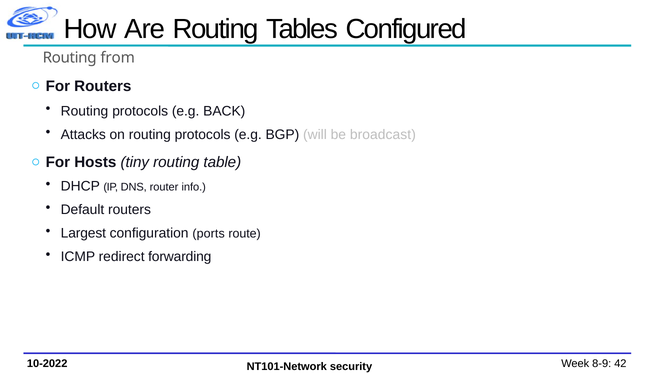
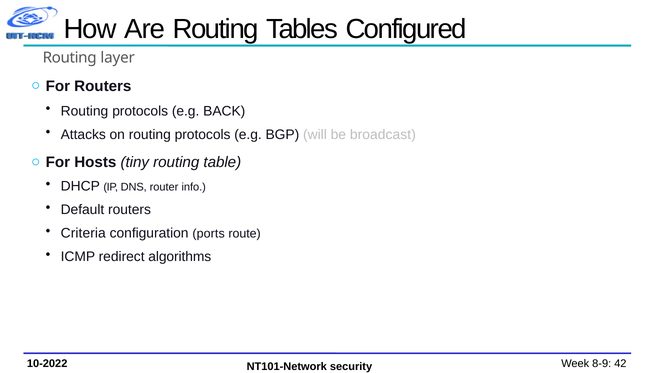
from: from -> layer
Largest: Largest -> Criteria
forwarding: forwarding -> algorithms
